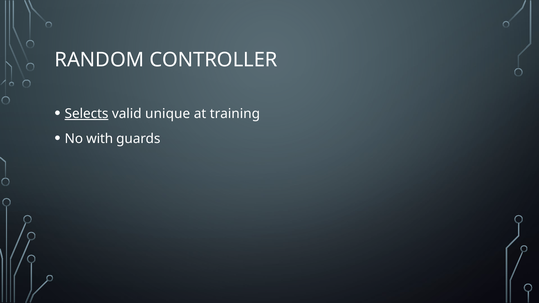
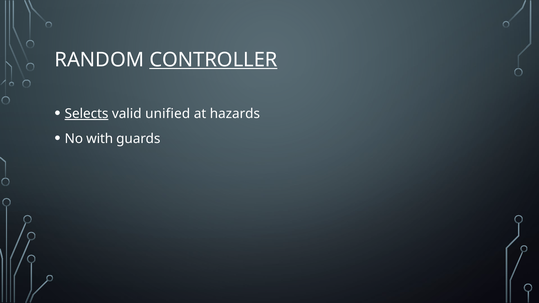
CONTROLLER underline: none -> present
unique: unique -> unified
training: training -> hazards
